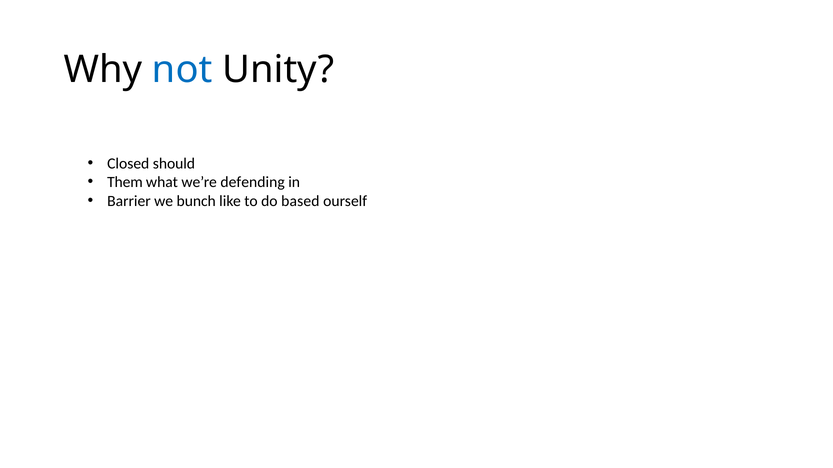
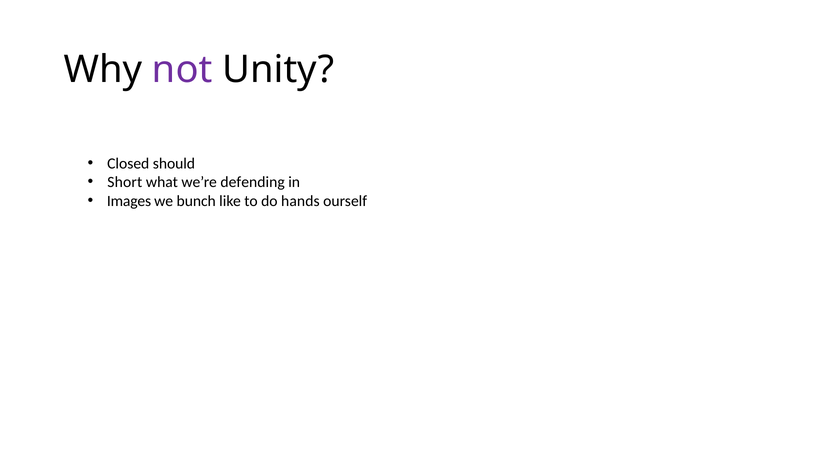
not colour: blue -> purple
Them: Them -> Short
Barrier: Barrier -> Images
based: based -> hands
